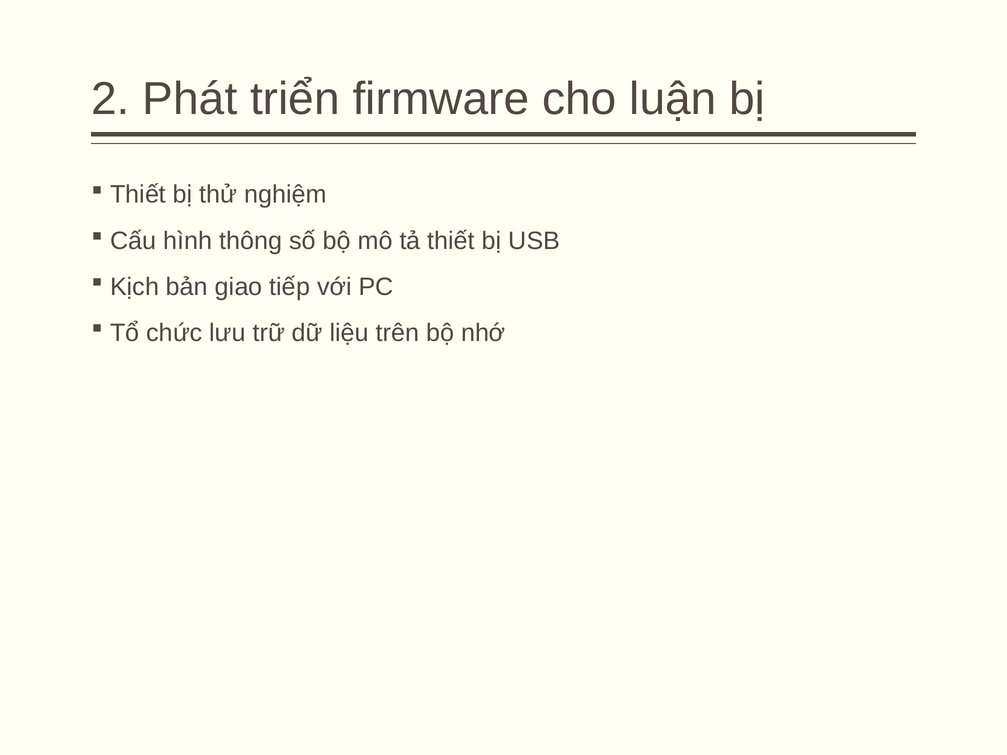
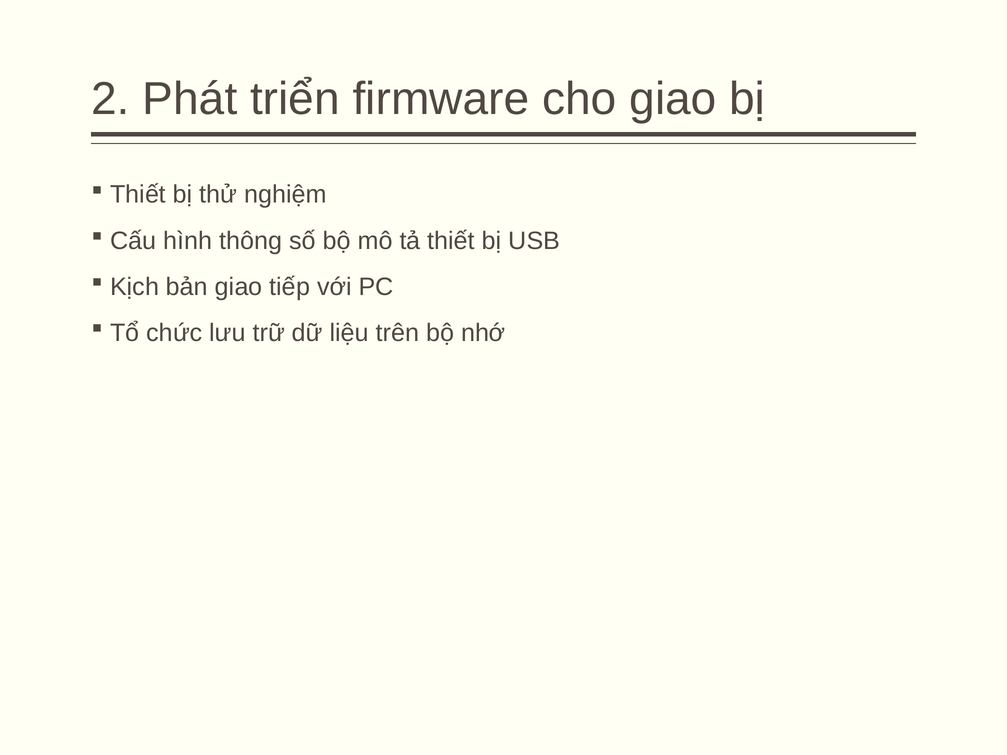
cho luận: luận -> giao
